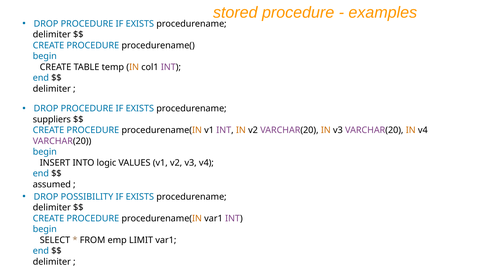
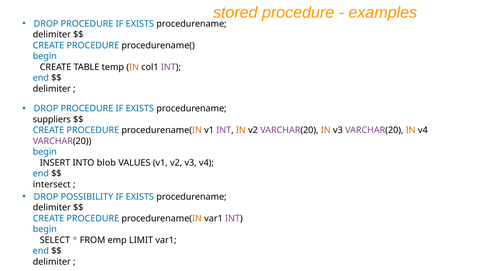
logic: logic -> blob
assumed: assumed -> intersect
